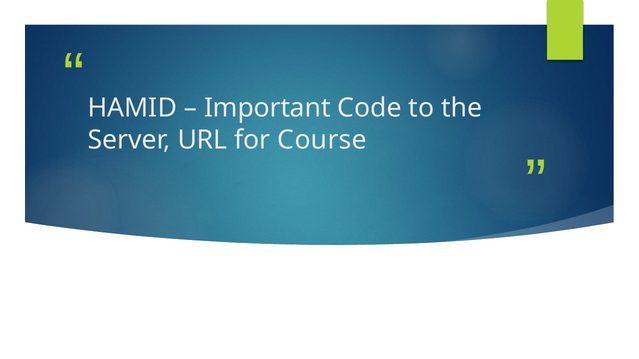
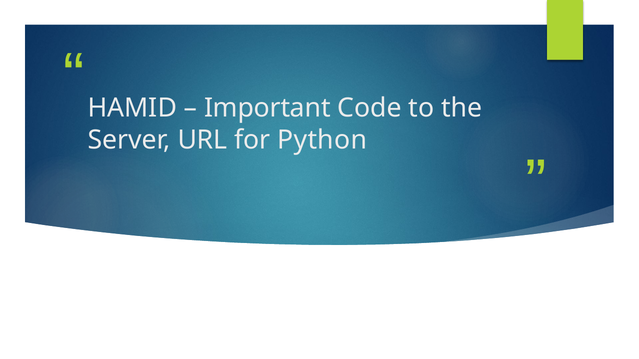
Course: Course -> Python
